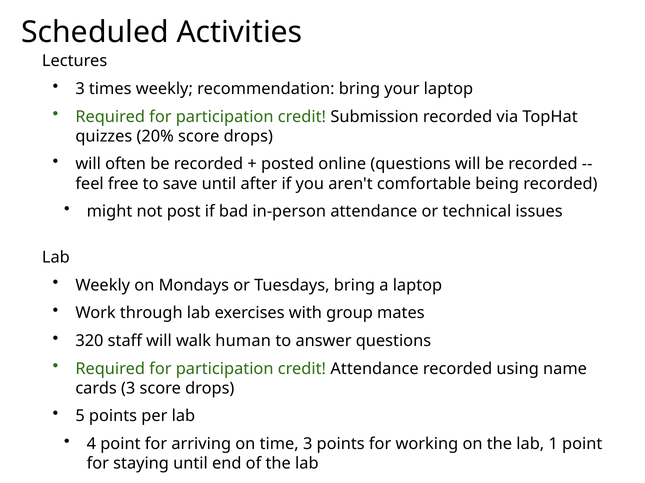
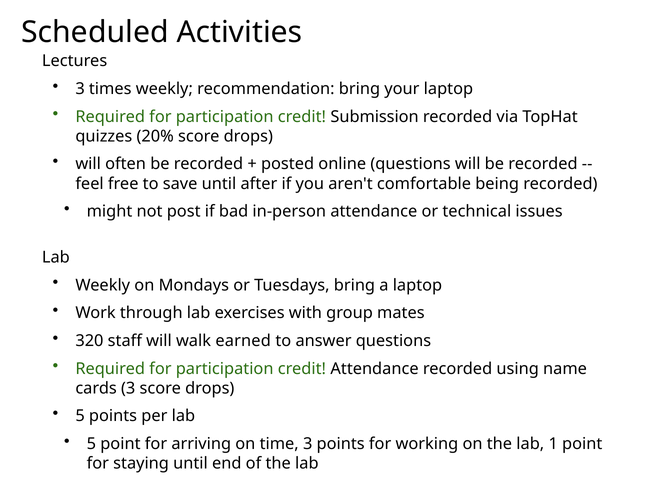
human: human -> earned
4 at (91, 445): 4 -> 5
